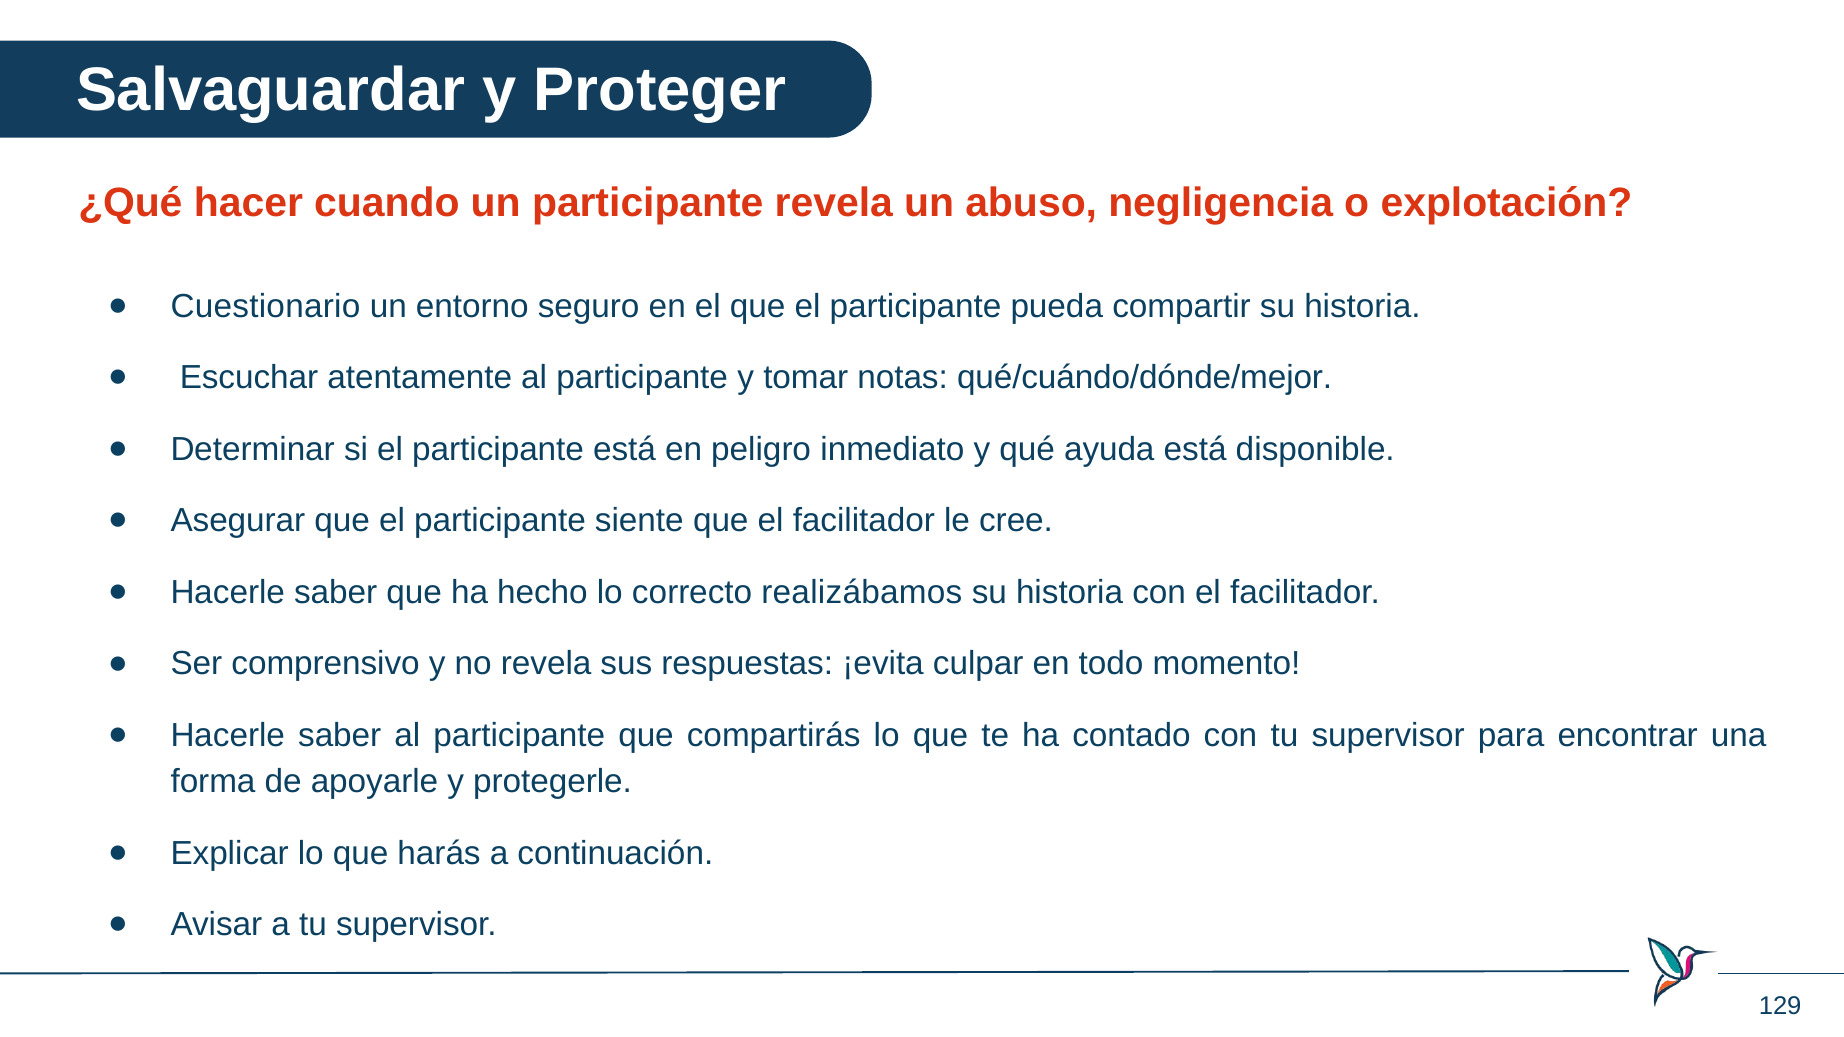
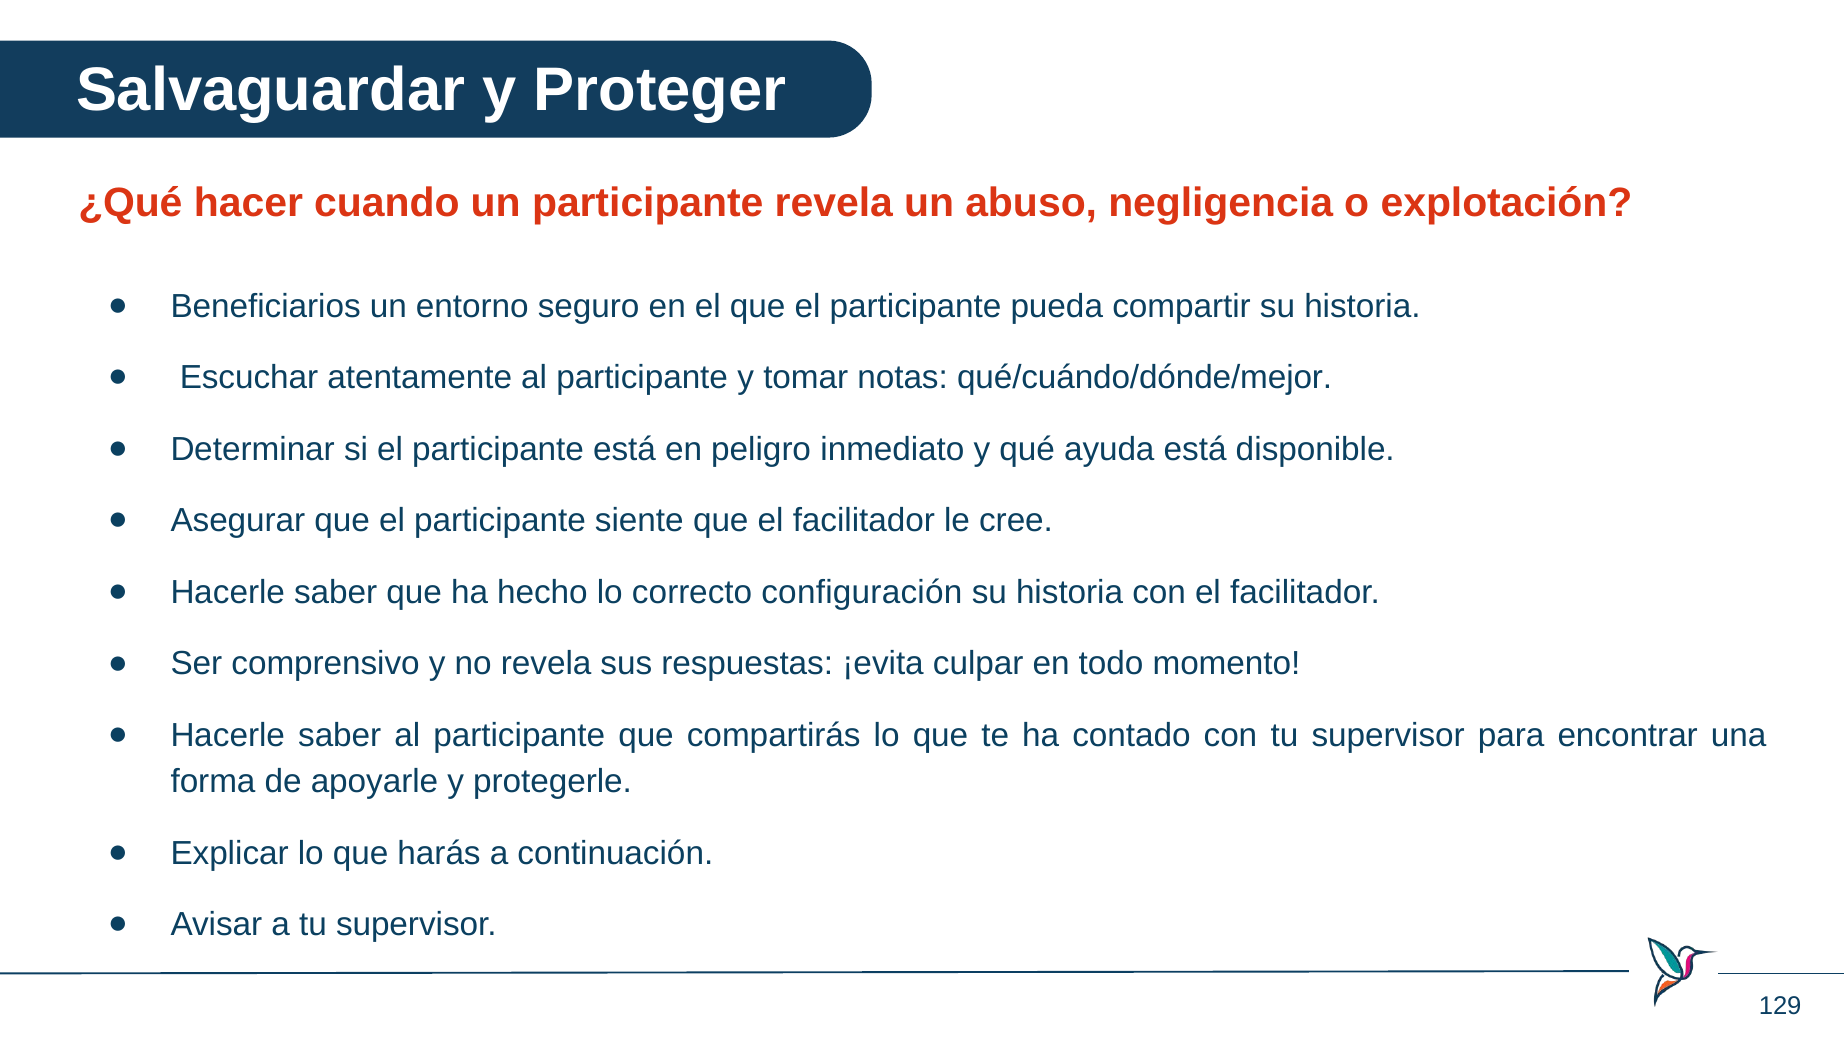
Cuestionario: Cuestionario -> Beneficiarios
realizábamos: realizábamos -> configuración
